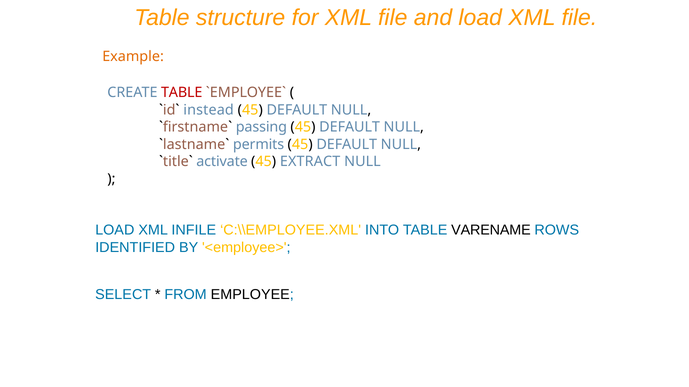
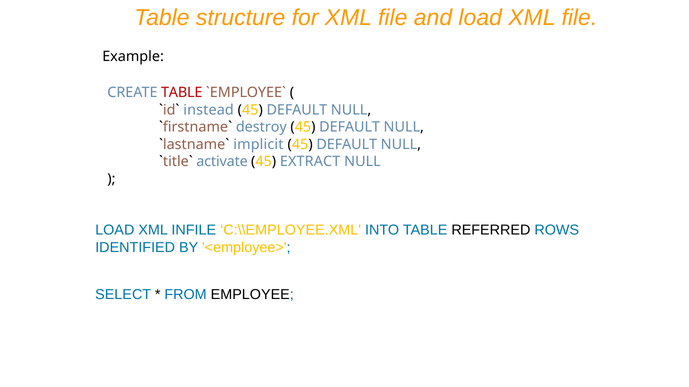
Example colour: orange -> black
passing: passing -> destroy
permits: permits -> implicit
VARENAME: VARENAME -> REFERRED
